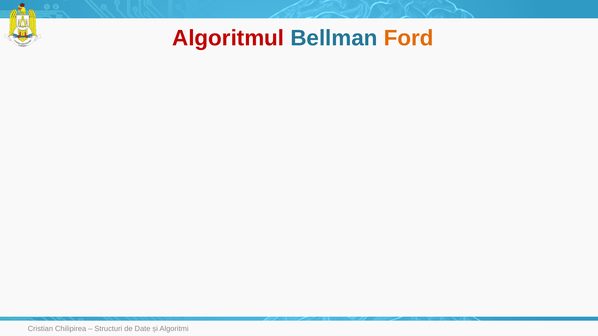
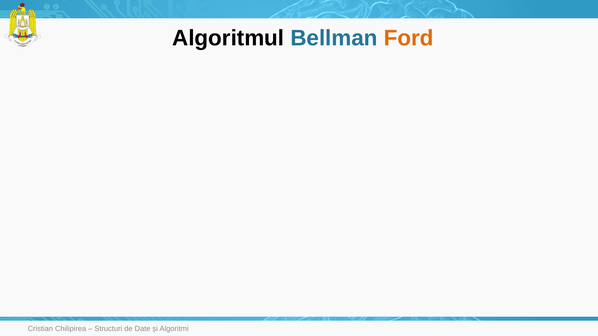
Algoritmul colour: red -> black
